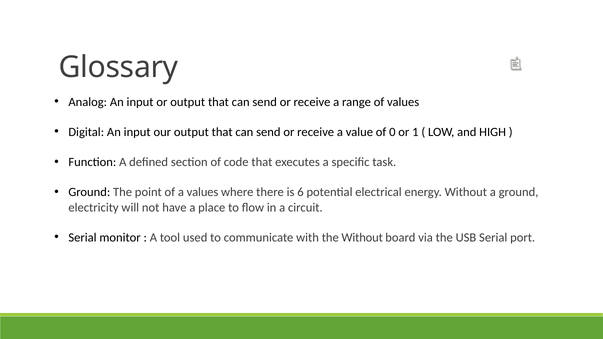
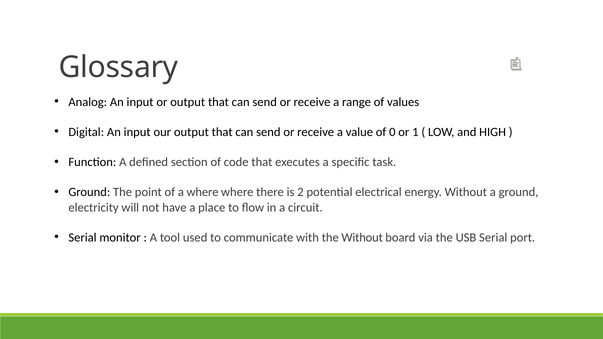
a values: values -> where
6: 6 -> 2
